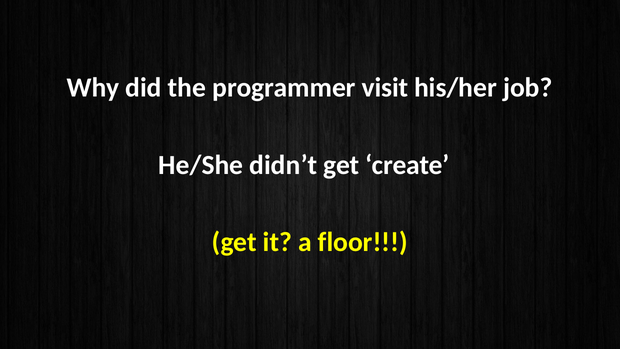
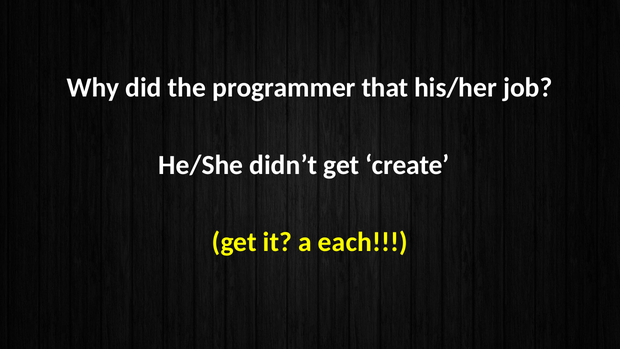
visit: visit -> that
floor: floor -> each
